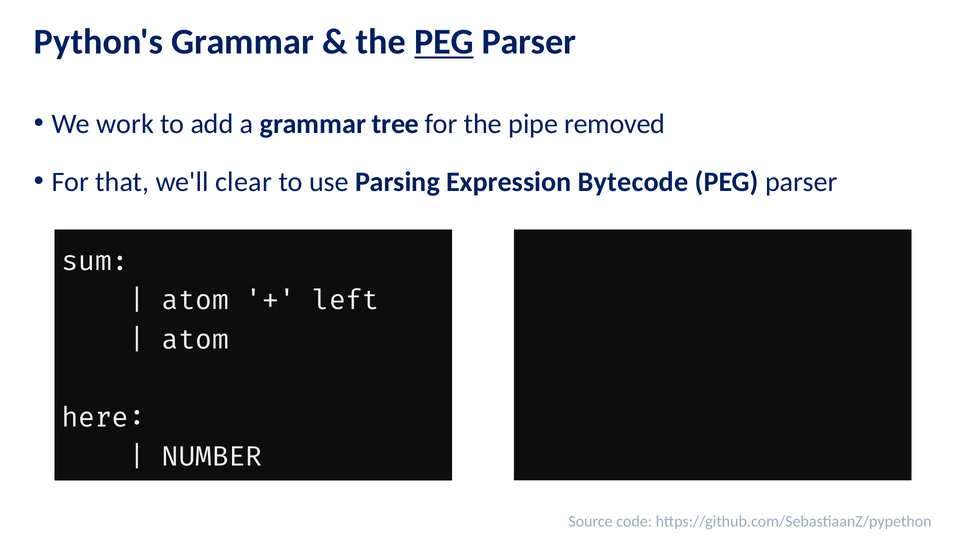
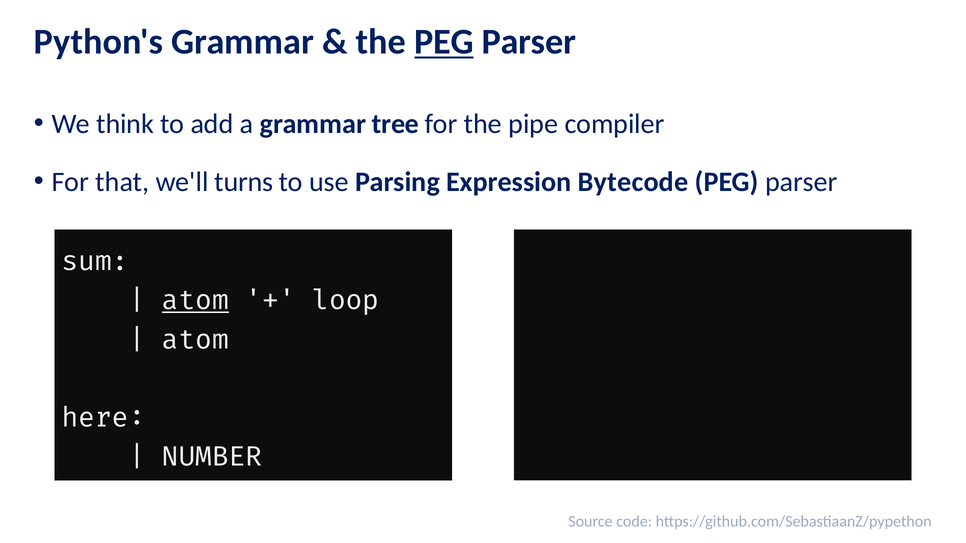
work: work -> think
removed: removed -> compiler
clear: clear -> turns
atom at (195, 301) underline: none -> present
left: left -> loop
